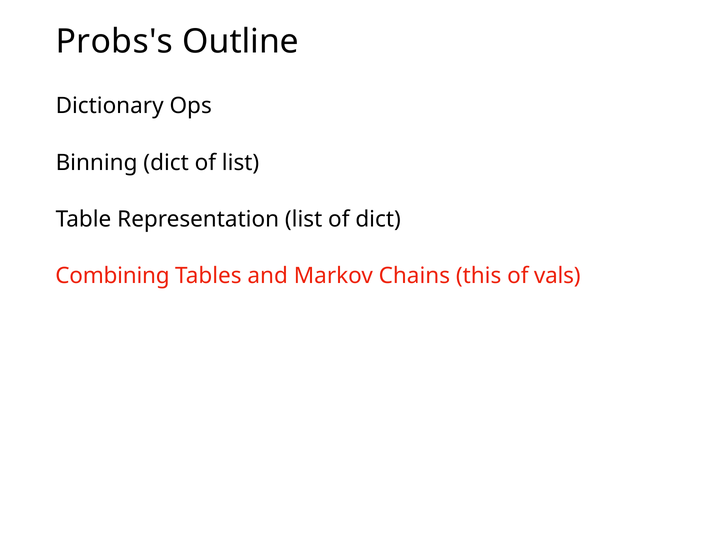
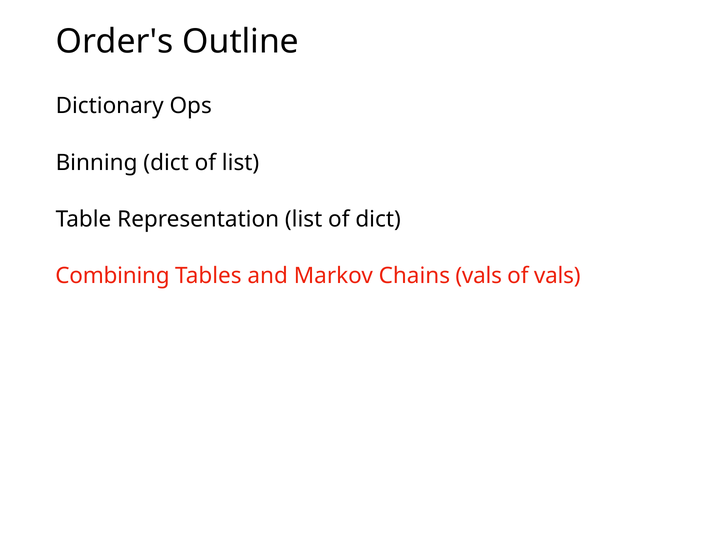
Probs's: Probs's -> Order's
Chains this: this -> vals
